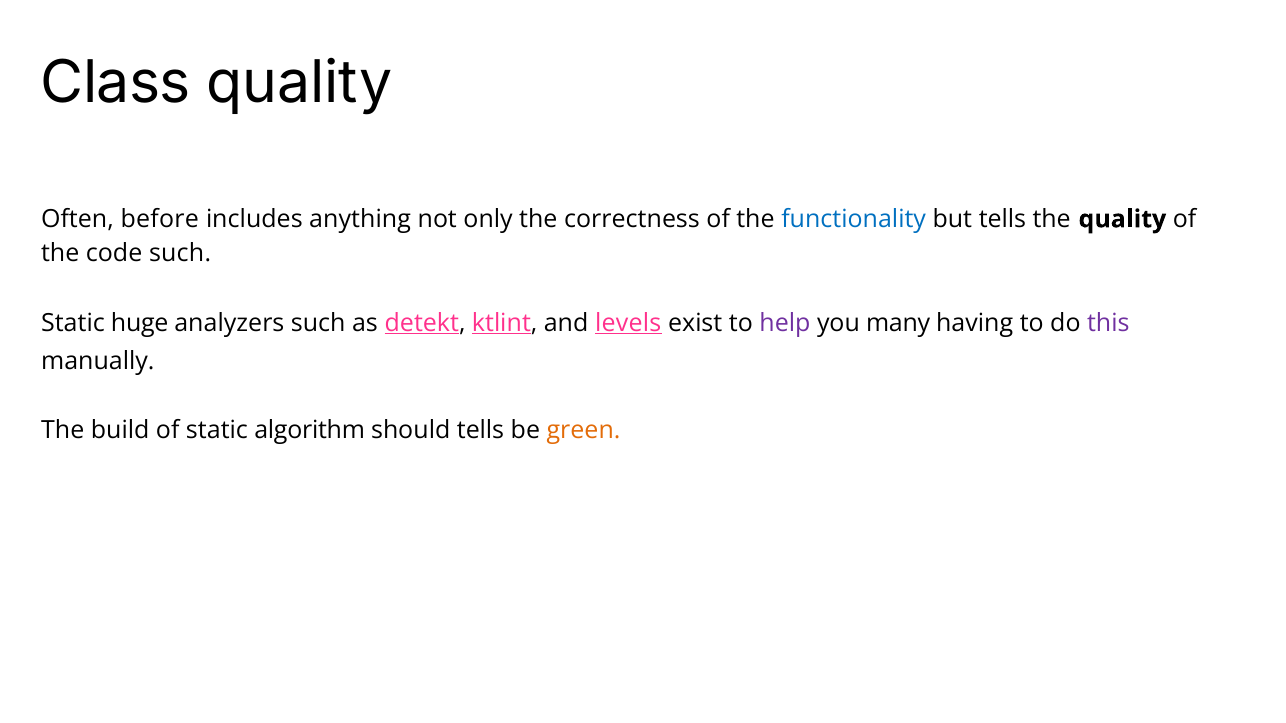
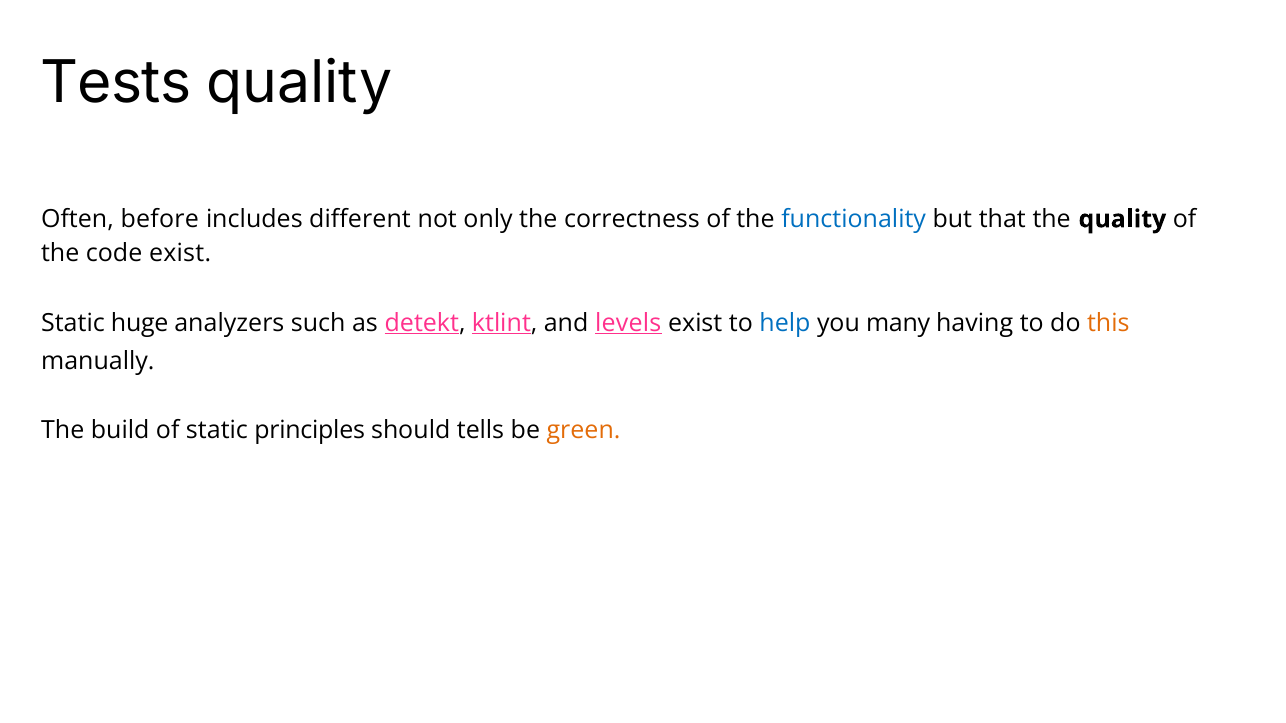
Class: Class -> Tests
anything: anything -> different
but tells: tells -> that
code such: such -> exist
help colour: purple -> blue
this colour: purple -> orange
algorithm: algorithm -> principles
